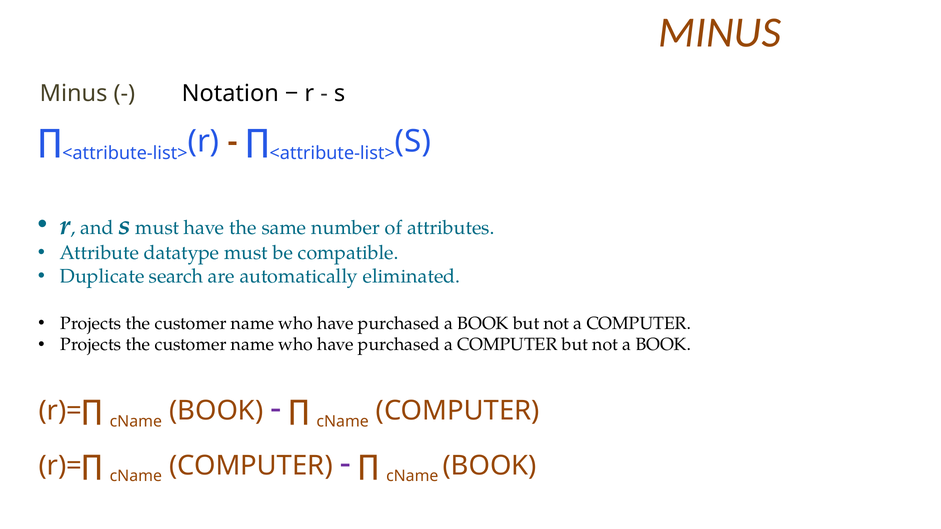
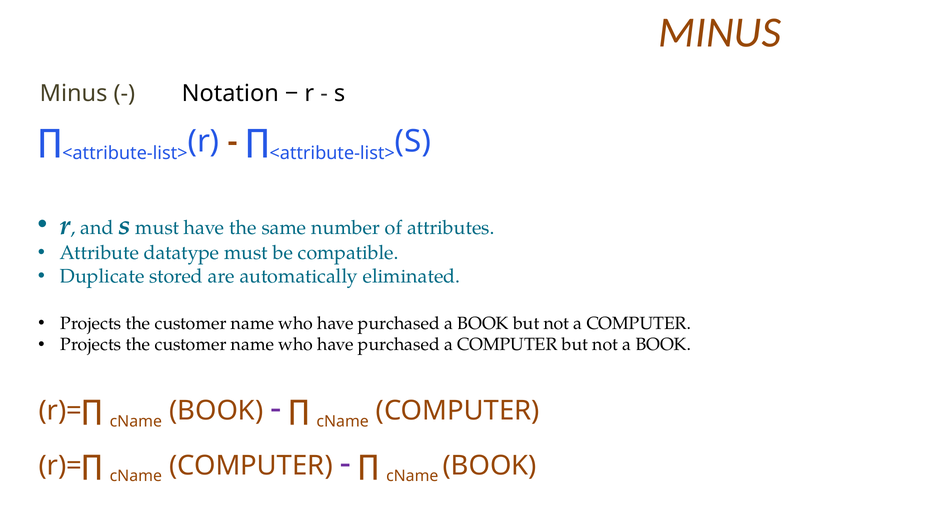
search: search -> stored
